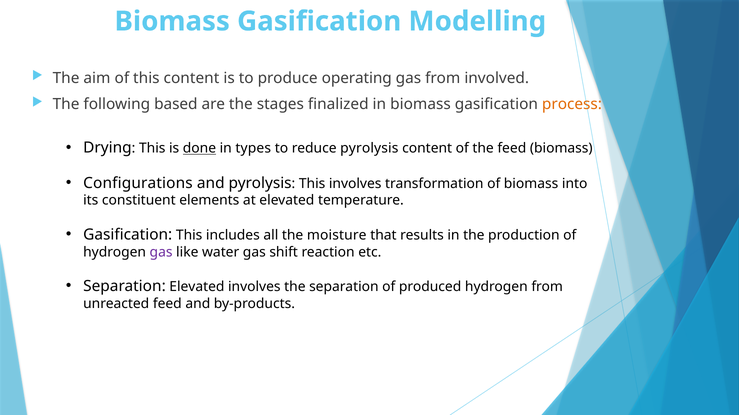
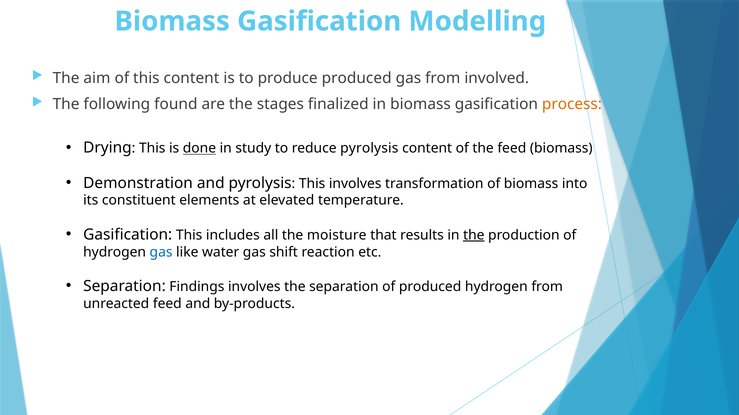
produce operating: operating -> produced
based: based -> found
types: types -> study
Configurations: Configurations -> Demonstration
the at (474, 235) underline: none -> present
gas at (161, 252) colour: purple -> blue
Separation Elevated: Elevated -> Findings
